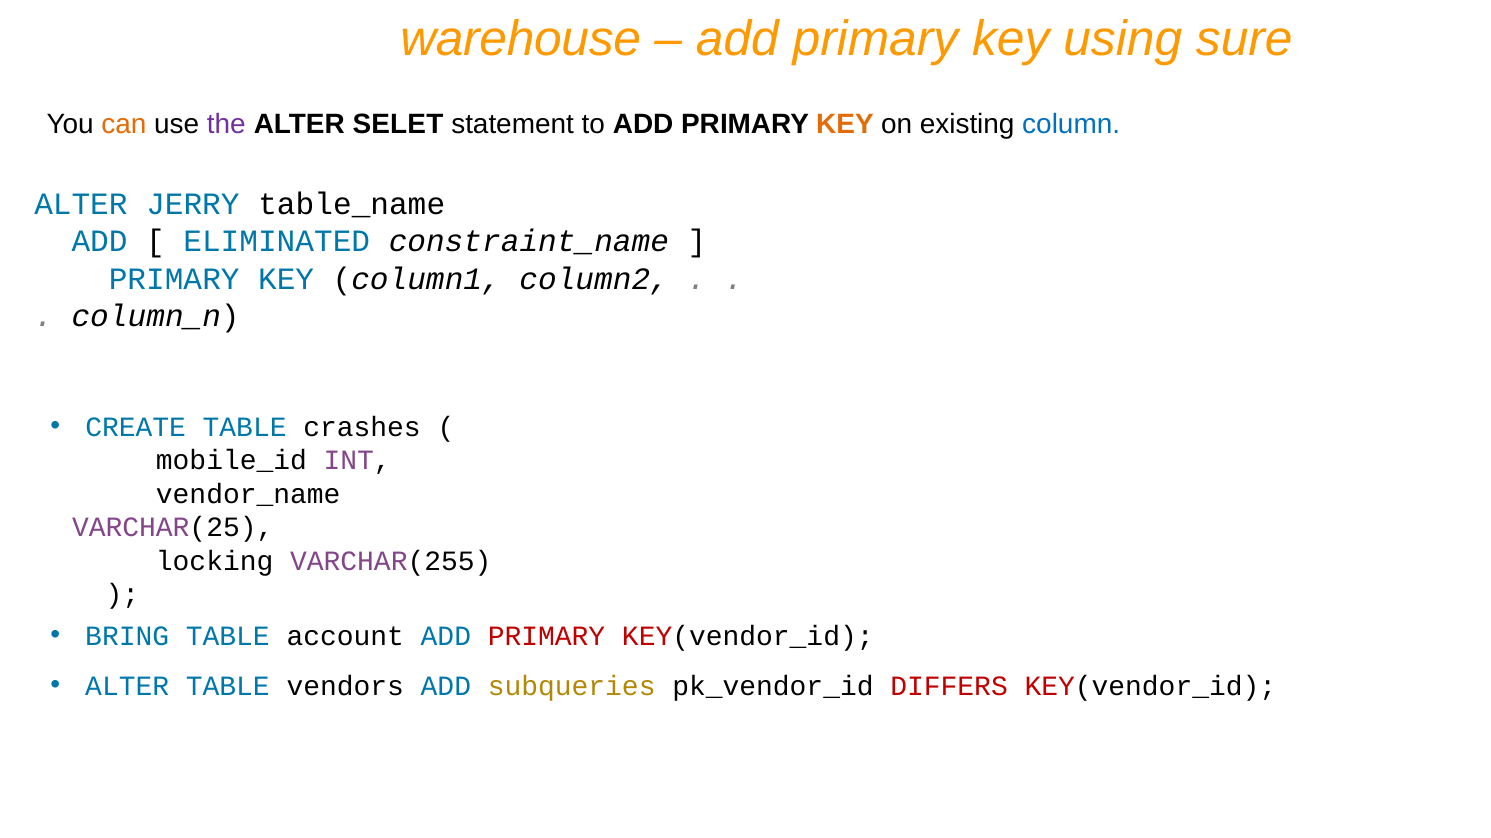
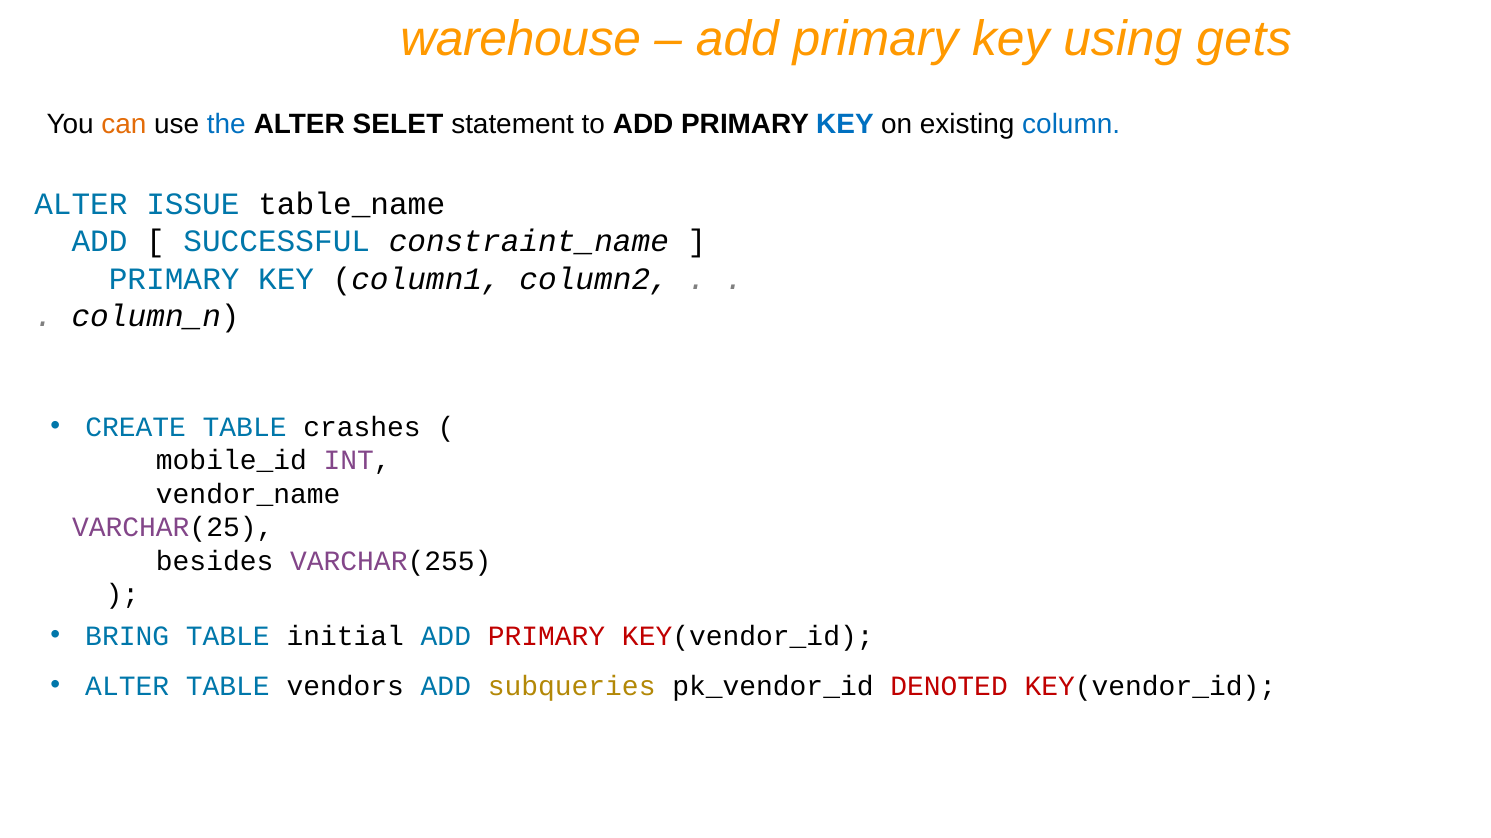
sure: sure -> gets
the colour: purple -> blue
KEY at (845, 124) colour: orange -> blue
JERRY: JERRY -> ISSUE
ELIMINATED: ELIMINATED -> SUCCESSFUL
locking: locking -> besides
account: account -> initial
DIFFERS: DIFFERS -> DENOTED
